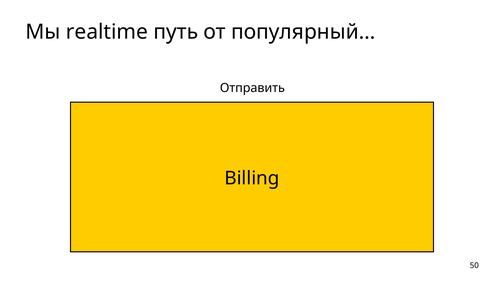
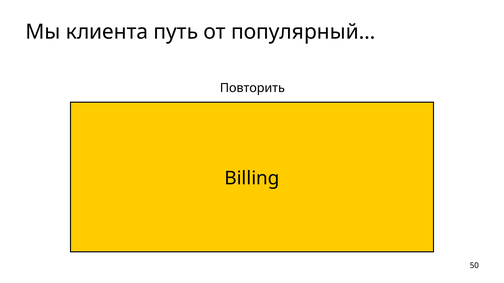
realtime: realtime -> клиента
Отправить: Отправить -> Повторить
